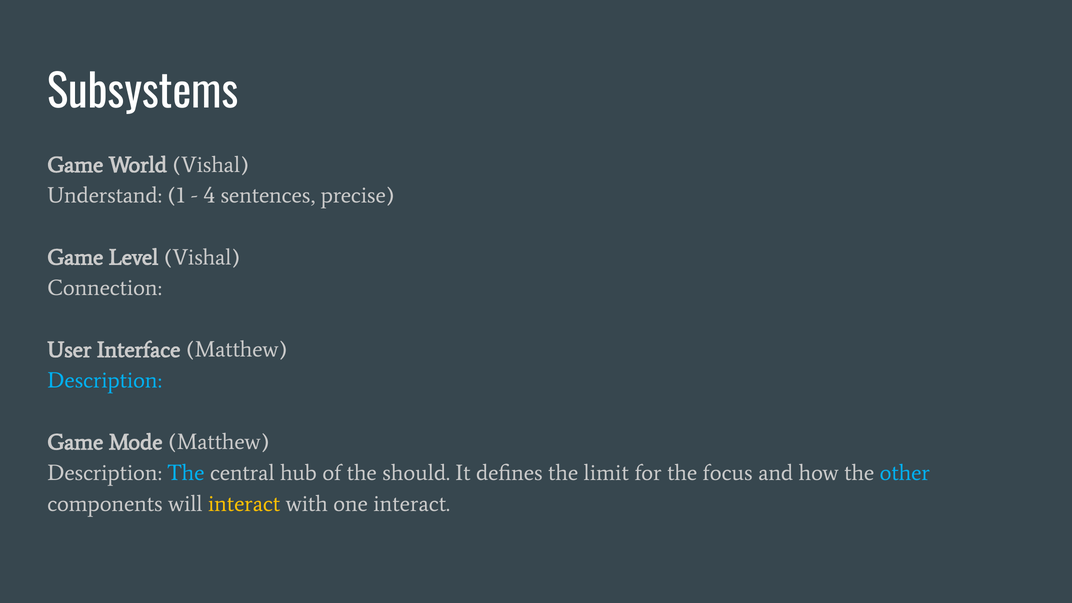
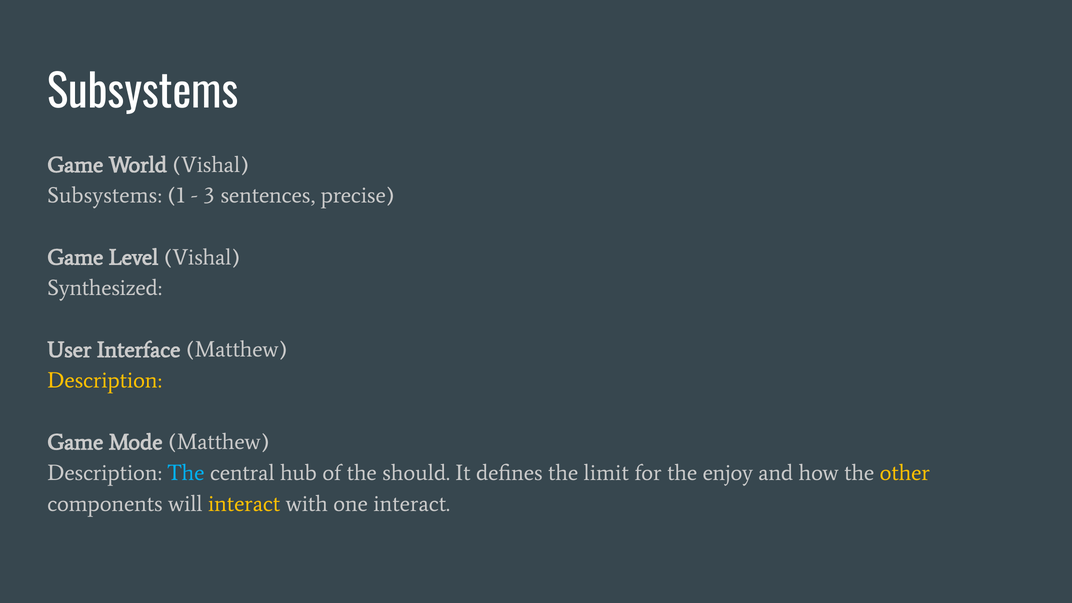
Understand at (105, 196): Understand -> Subsystems
4: 4 -> 3
Connection: Connection -> Synthesized
Description at (105, 380) colour: light blue -> yellow
focus: focus -> enjoy
other colour: light blue -> yellow
